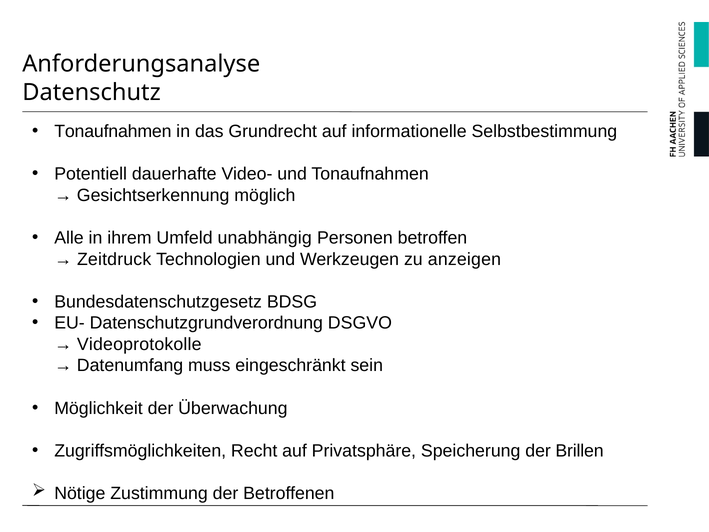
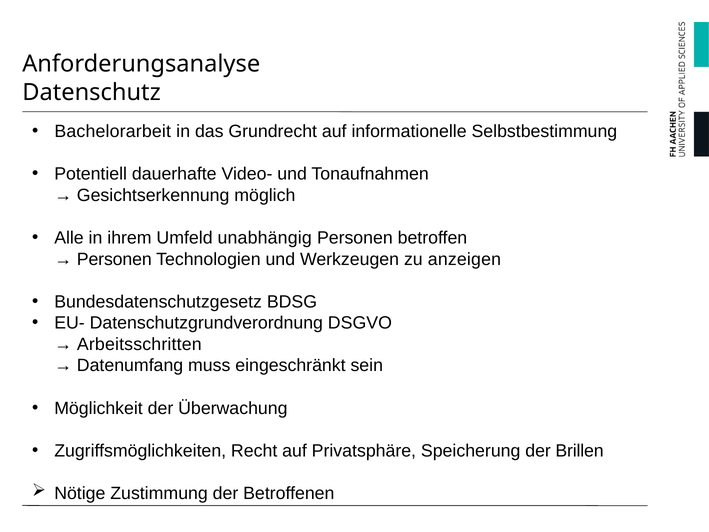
Tonaufnahmen at (113, 131): Tonaufnahmen -> Bachelorarbeit
Zeitdruck at (114, 259): Zeitdruck -> Personen
Videoprotokolle: Videoprotokolle -> Arbeitsschritten
